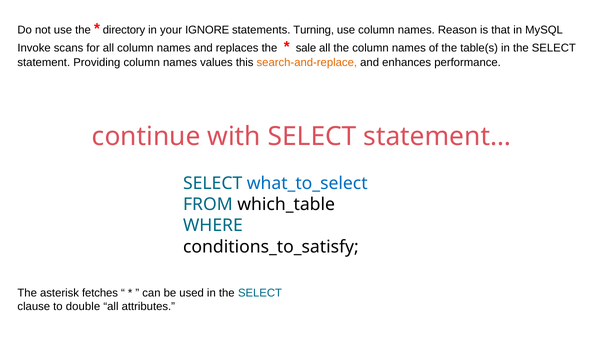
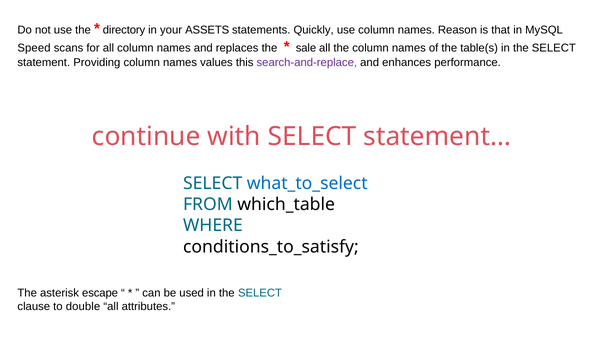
IGNORE: IGNORE -> ASSETS
Turning: Turning -> Quickly
Invoke: Invoke -> Speed
search-and-replace colour: orange -> purple
fetches: fetches -> escape
